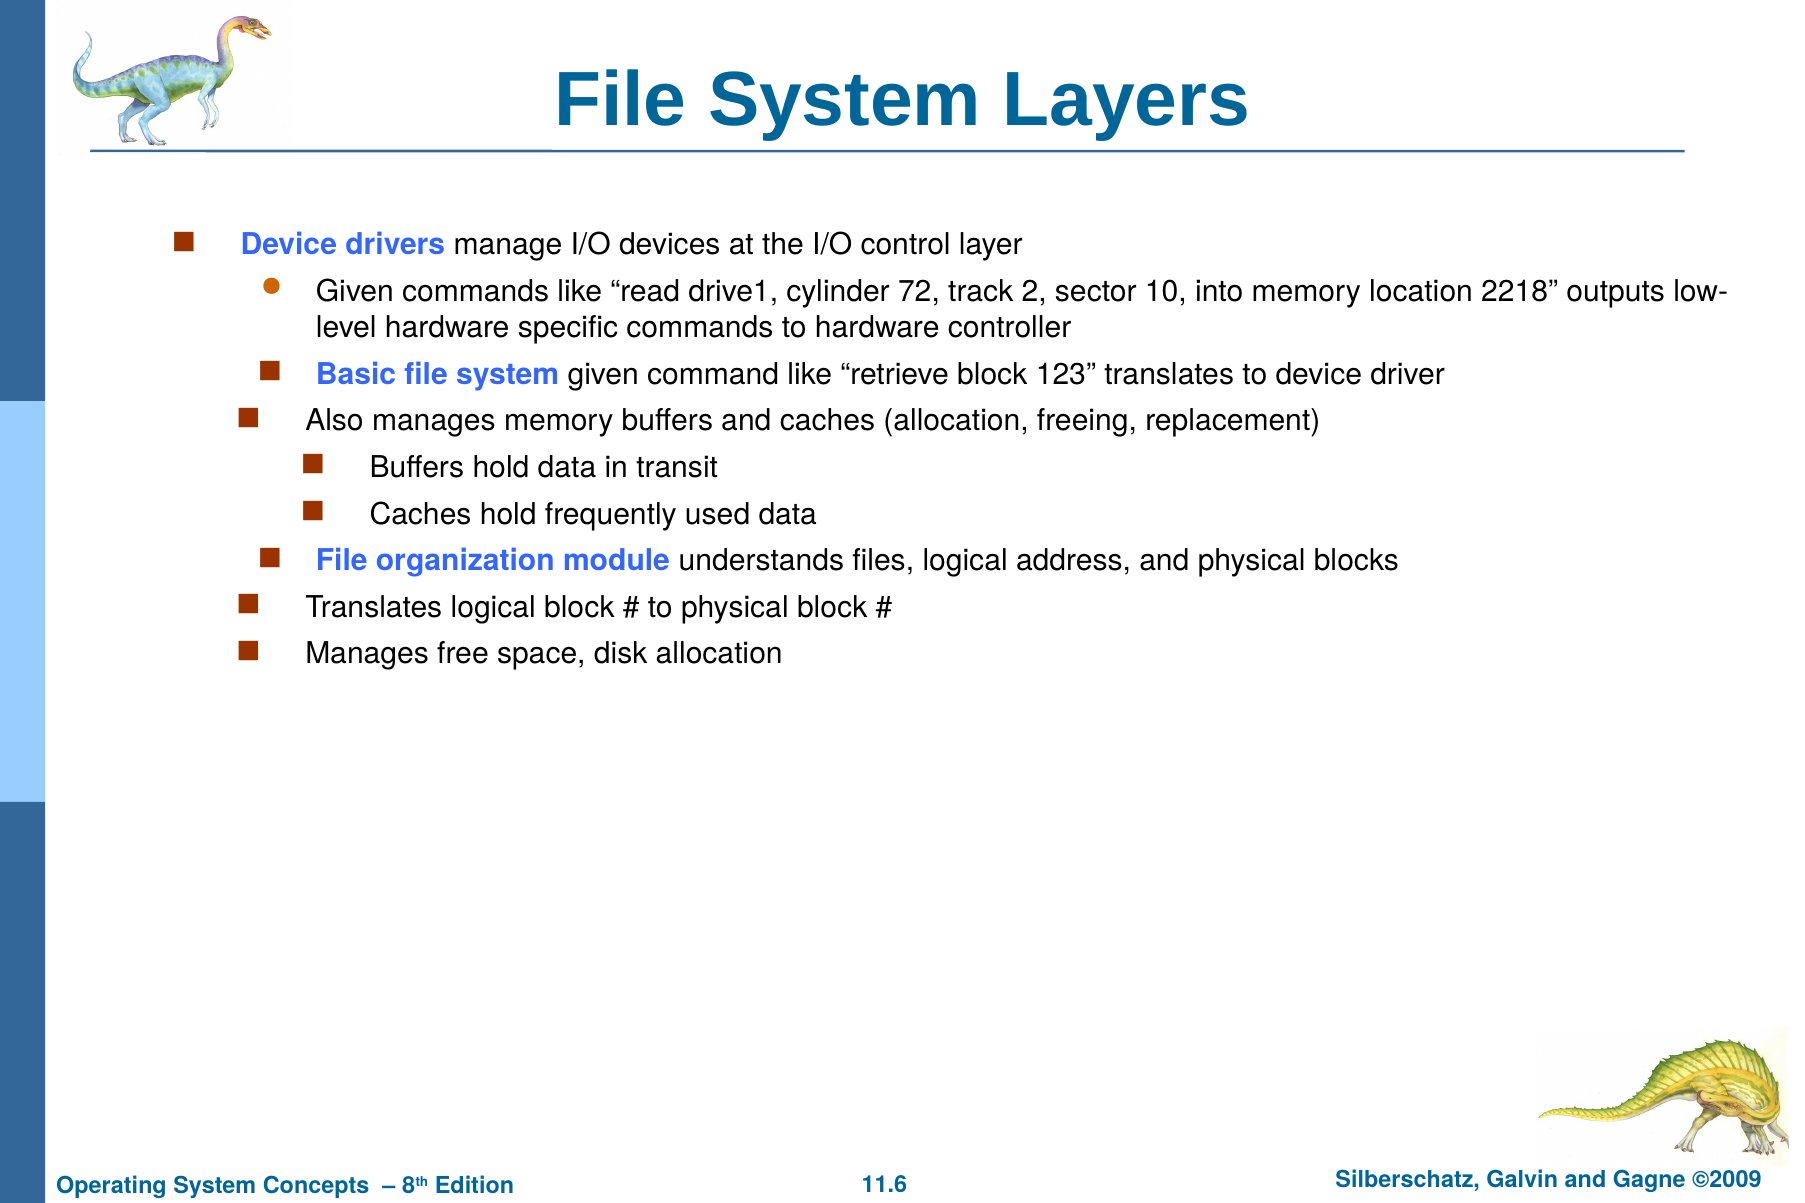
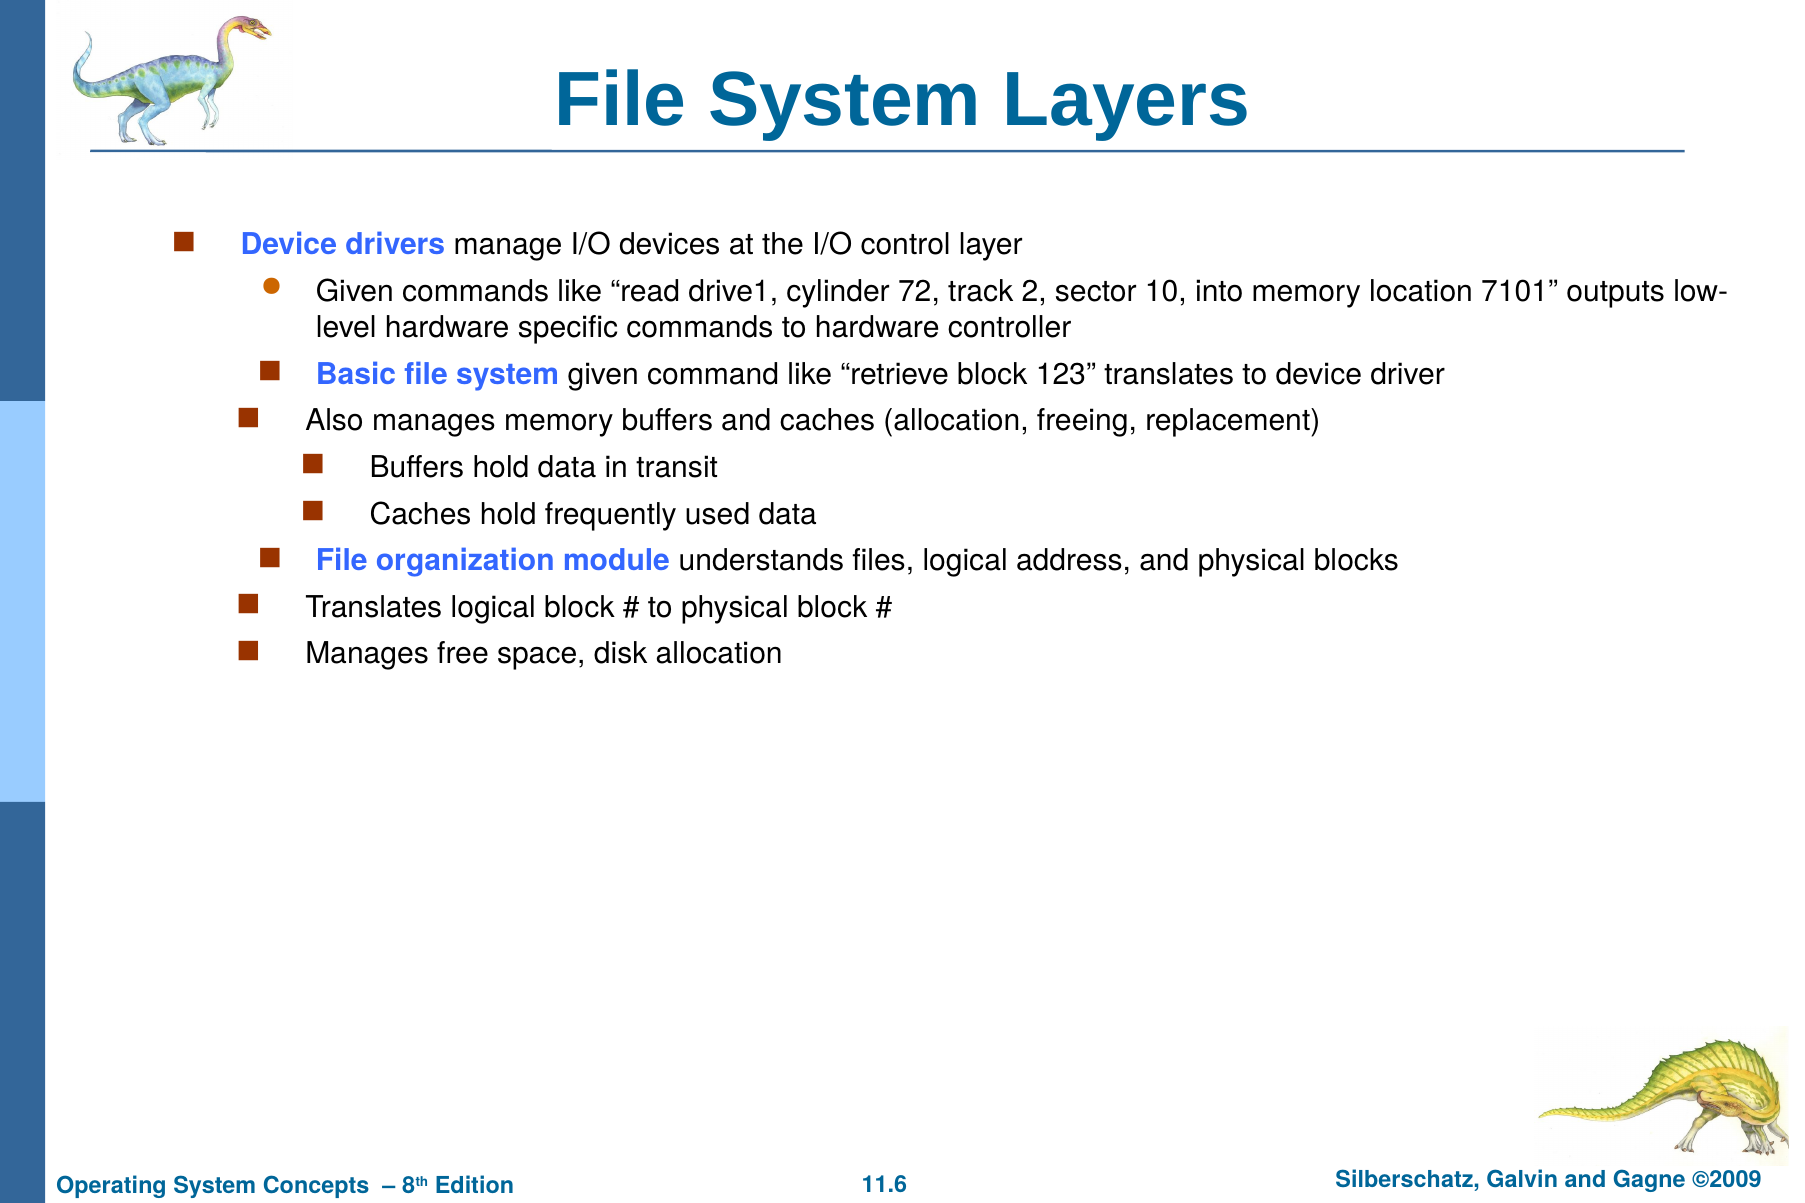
2218: 2218 -> 7101
